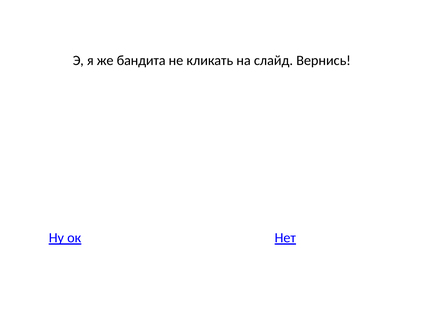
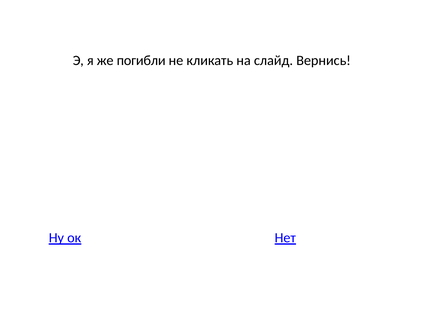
бандита: бандита -> погибли
